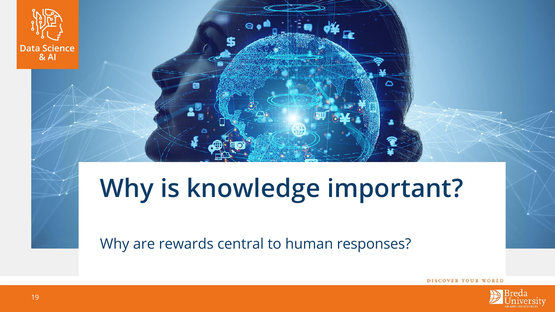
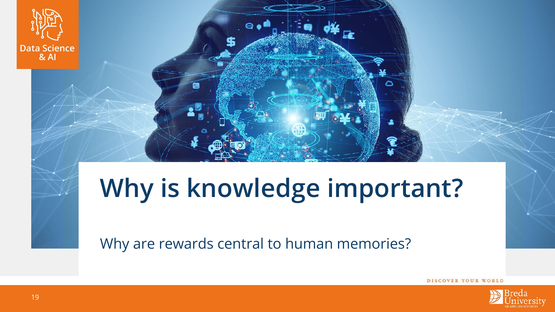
responses: responses -> memories
